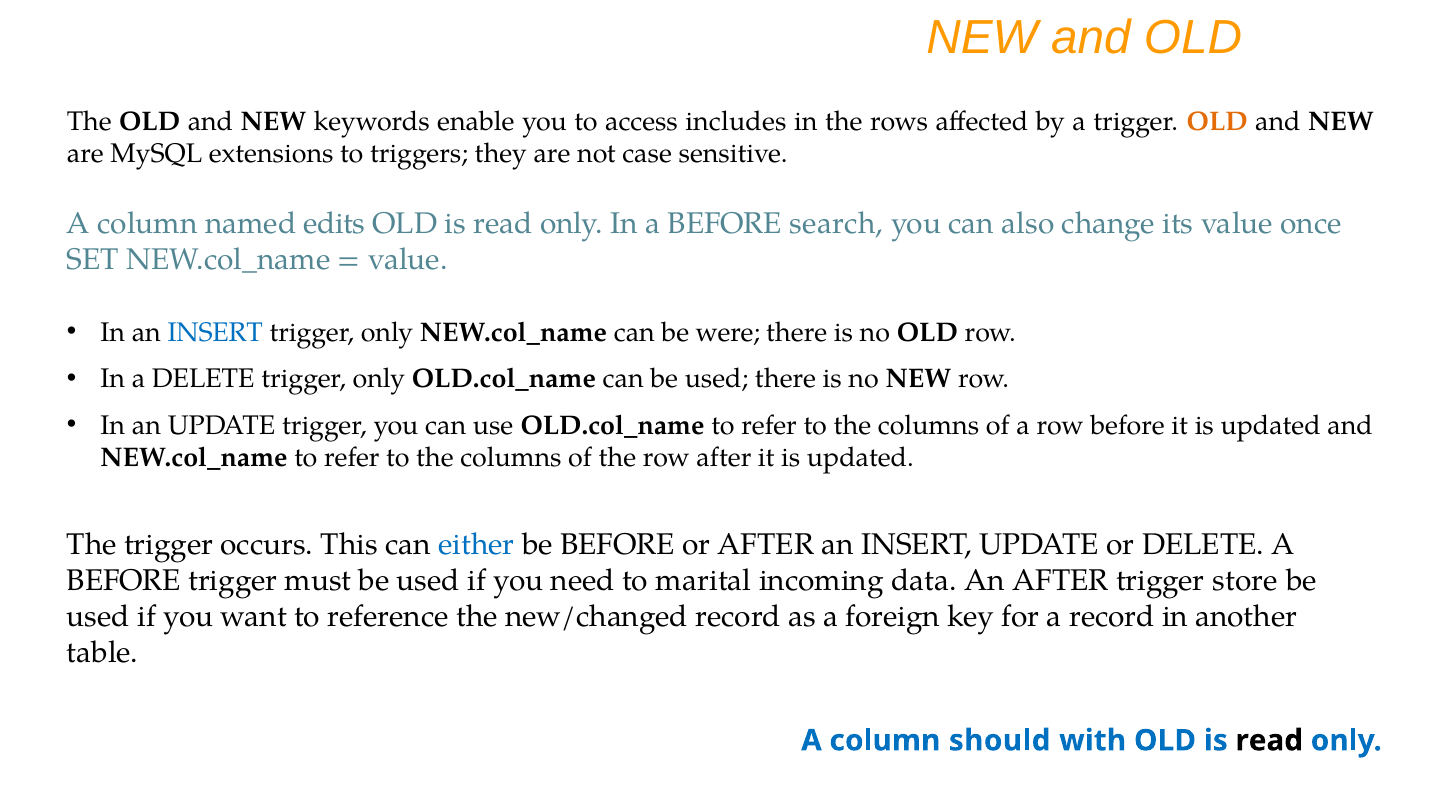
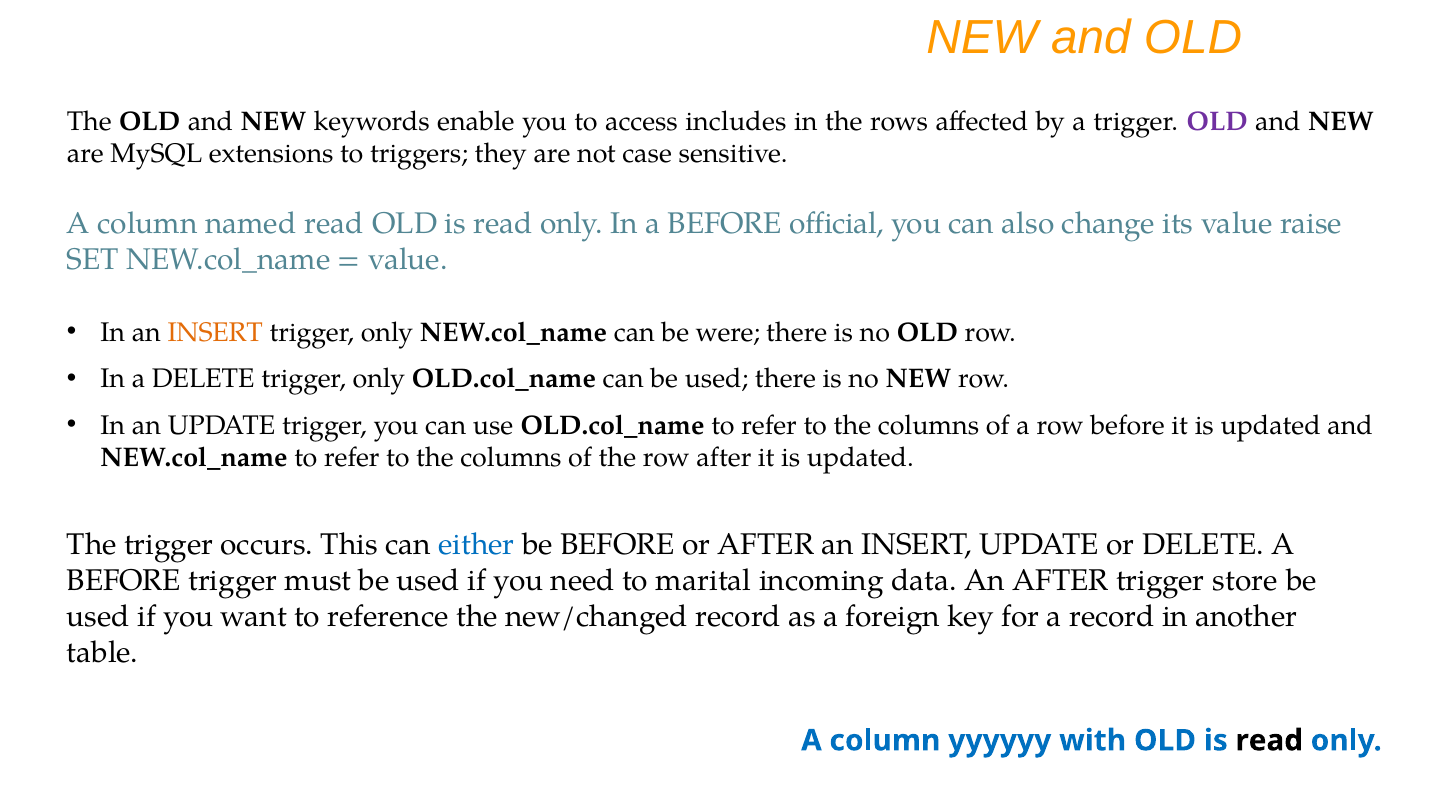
OLD at (1217, 122) colour: orange -> purple
named edits: edits -> read
search: search -> official
once: once -> raise
INSERT at (215, 332) colour: blue -> orange
should: should -> yyyyyy
